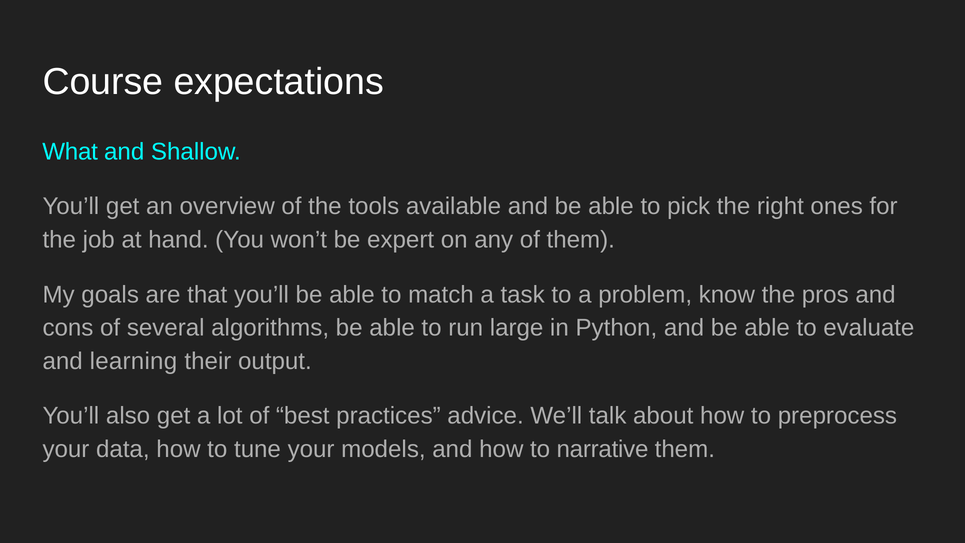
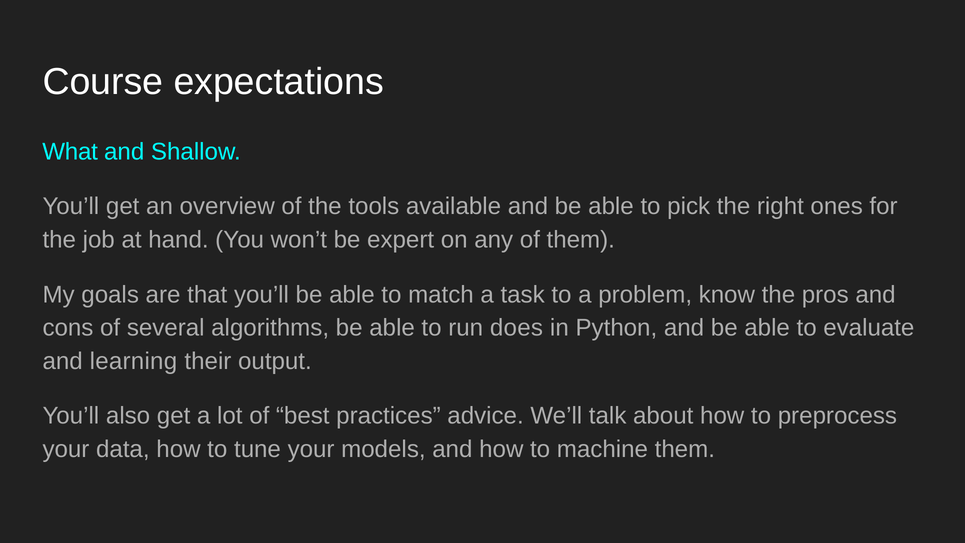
large: large -> does
narrative: narrative -> machine
